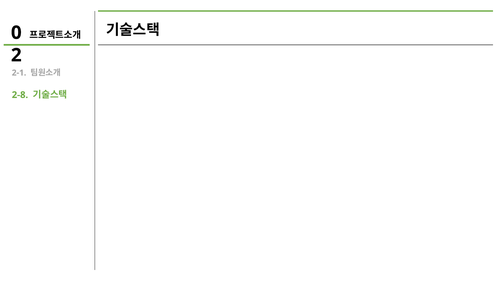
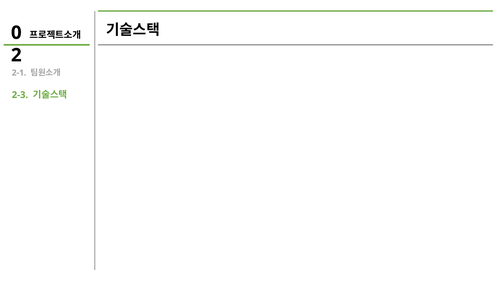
2-8: 2-8 -> 2-3
